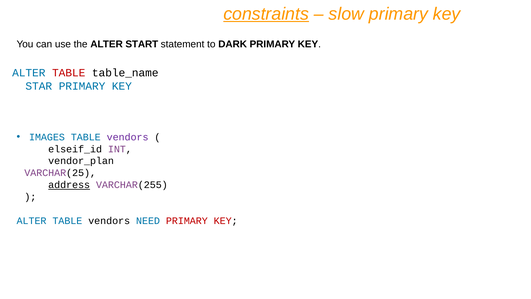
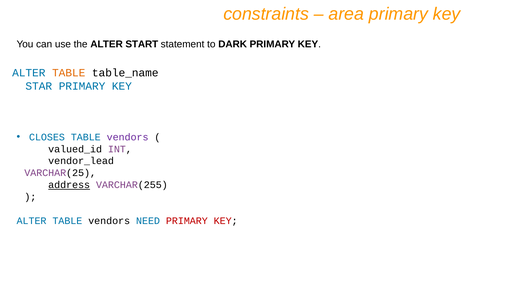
constraints underline: present -> none
slow: slow -> area
TABLE at (69, 73) colour: red -> orange
IMAGES: IMAGES -> CLOSES
elseif_id: elseif_id -> valued_id
vendor_plan: vendor_plan -> vendor_lead
